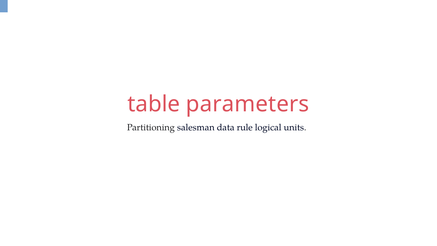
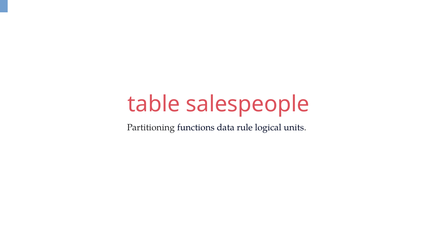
parameters: parameters -> salespeople
salesman: salesman -> functions
